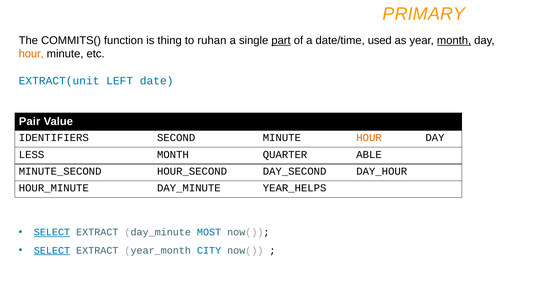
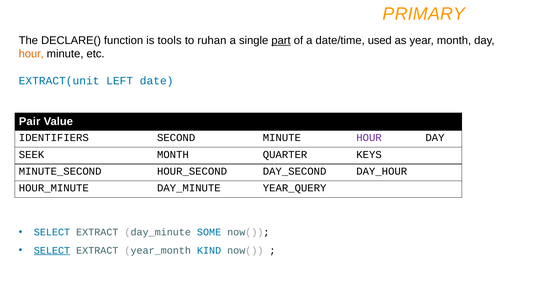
COMMITS(: COMMITS( -> DECLARE(
thing: thing -> tools
month at (454, 40) underline: present -> none
HOUR at (369, 138) colour: orange -> purple
LESS: LESS -> SEEK
ABLE: ABLE -> KEYS
YEAR_HELPS: YEAR_HELPS -> YEAR_QUERY
SELECT at (52, 232) underline: present -> none
MOST: MOST -> SOME
CITY: CITY -> KIND
